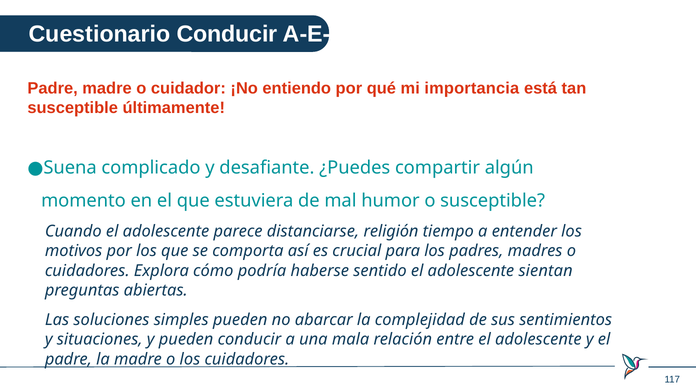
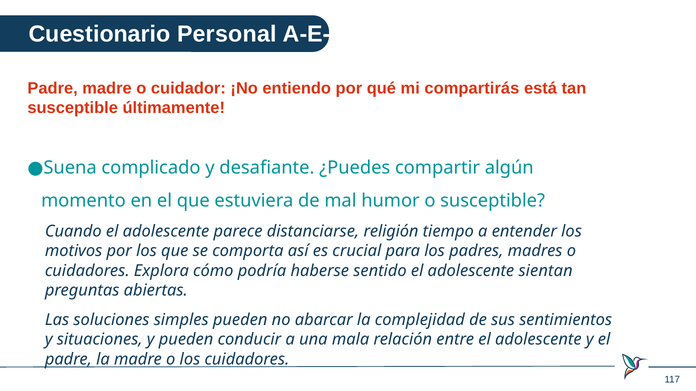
Cuestionario Conducir: Conducir -> Personal
importancia: importancia -> compartirás
